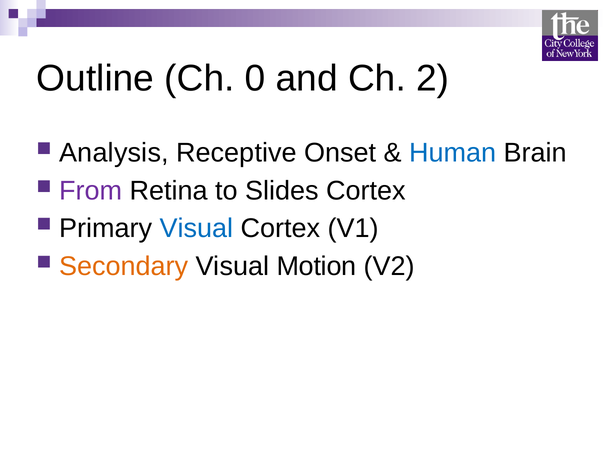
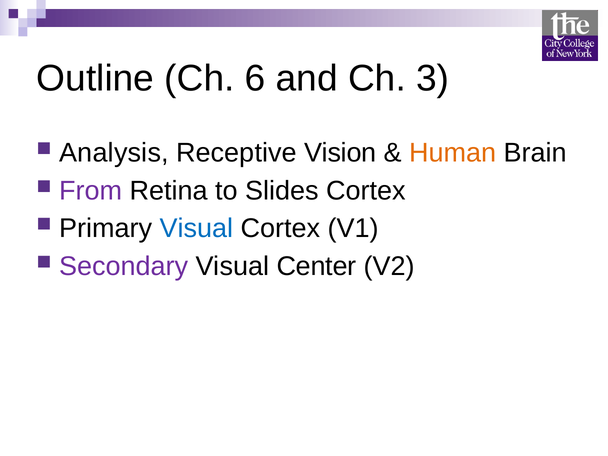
0: 0 -> 6
2: 2 -> 3
Onset: Onset -> Vision
Human colour: blue -> orange
Secondary colour: orange -> purple
Motion: Motion -> Center
